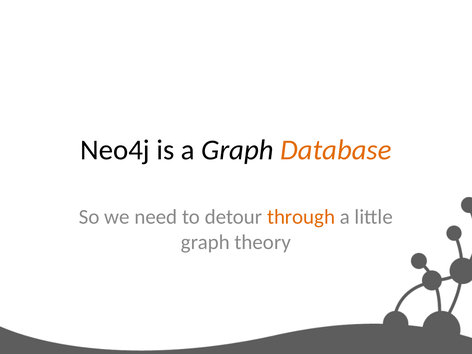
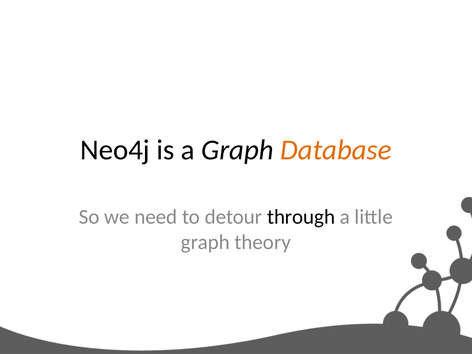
through colour: orange -> black
